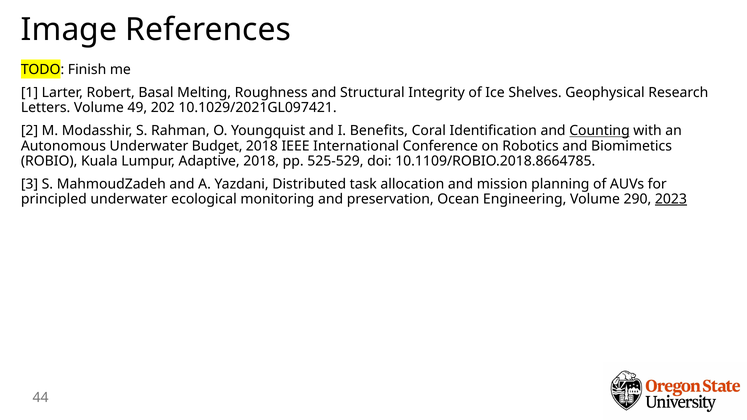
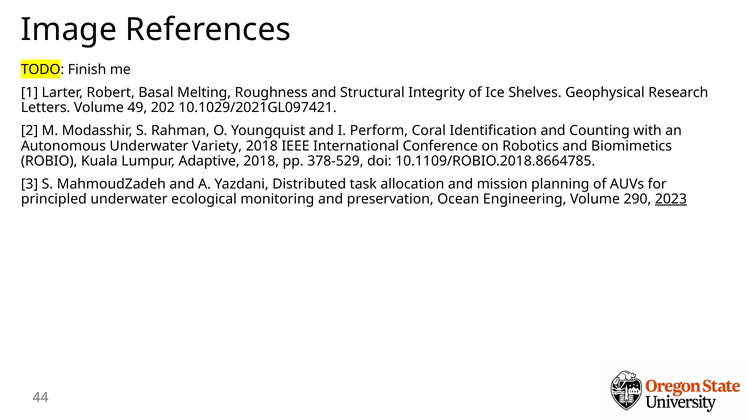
Benefits: Benefits -> Perform
Counting underline: present -> none
Budget: Budget -> Variety
525-529: 525-529 -> 378-529
